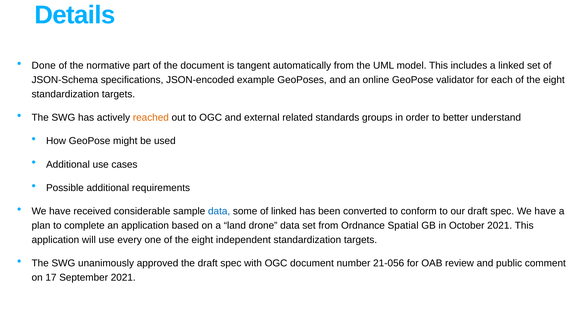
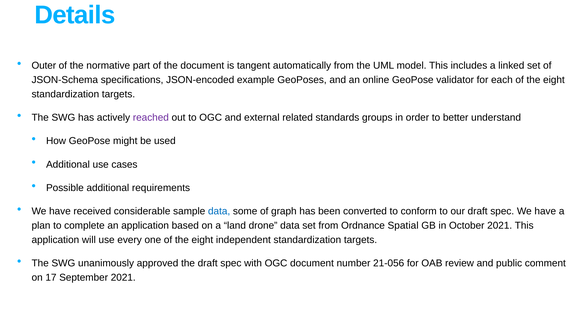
Done: Done -> Outer
reached colour: orange -> purple
of linked: linked -> graph
